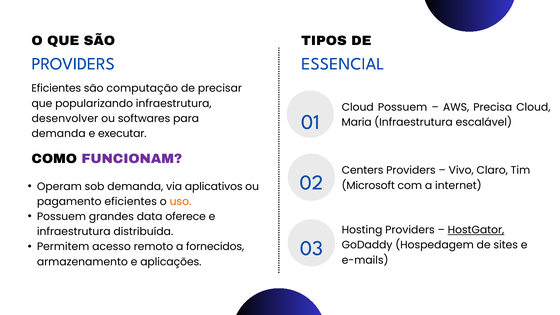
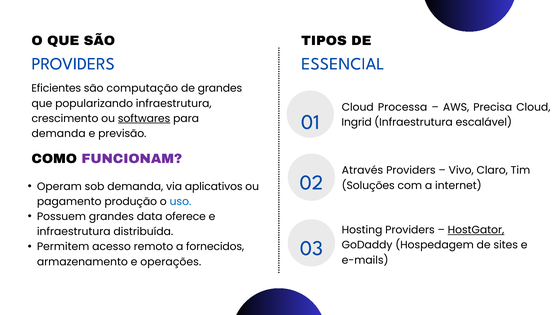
de precisar: precisar -> grandes
Cloud Possuem: Possuem -> Processa
desenvolver: desenvolver -> crescimento
softwares underline: none -> present
Maria: Maria -> Ingrid
executar: executar -> previsão
Centers: Centers -> Através
Microsoft: Microsoft -> Soluções
pagamento eficientes: eficientes -> produção
uso colour: orange -> blue
aplicações: aplicações -> operações
